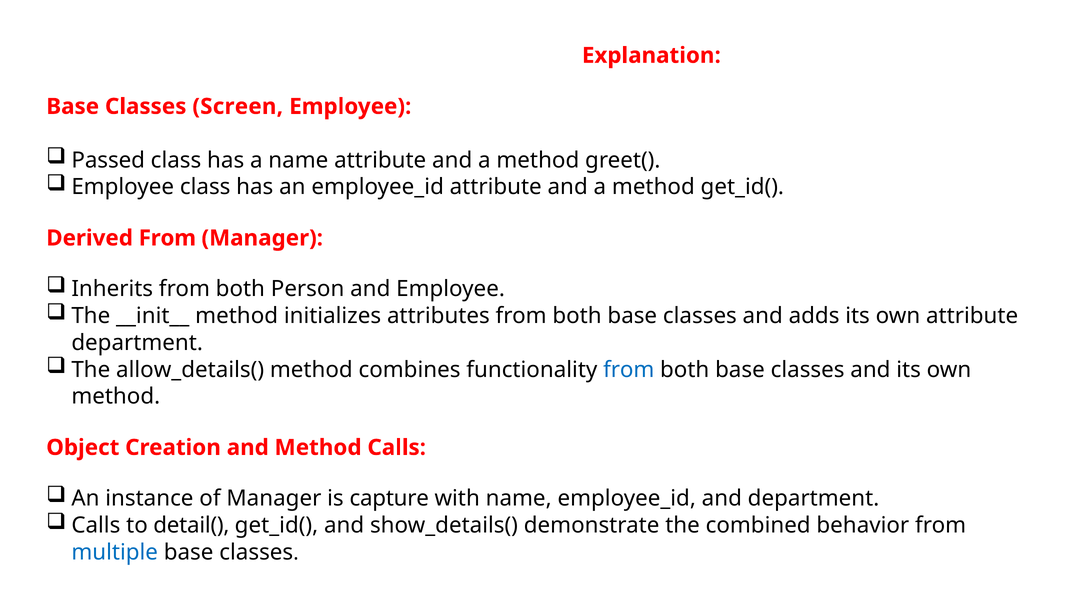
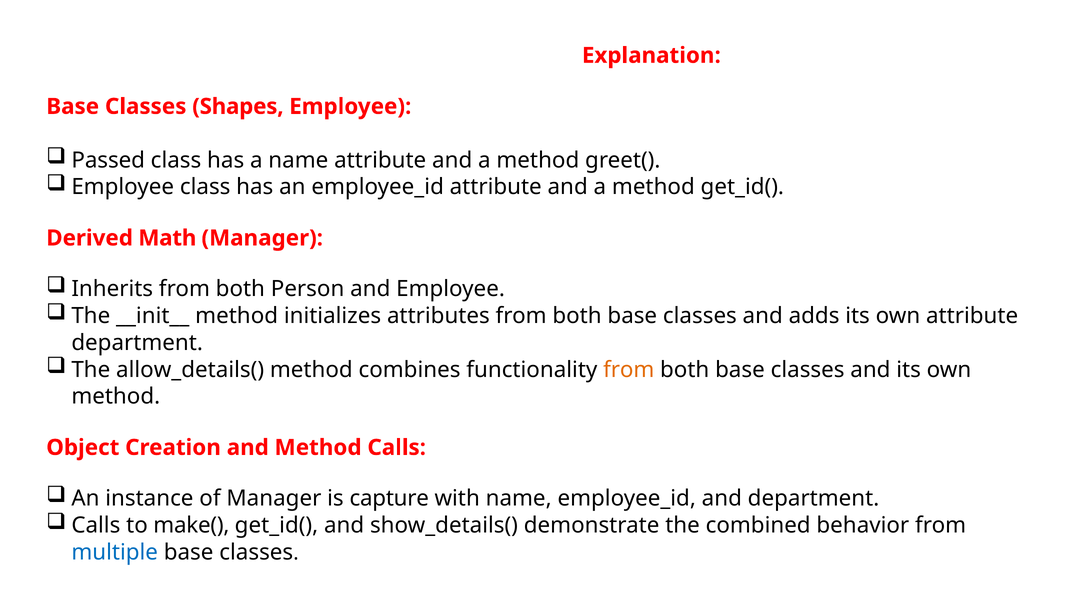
Screen: Screen -> Shapes
Derived From: From -> Math
from at (629, 369) colour: blue -> orange
detail(: detail( -> make(
